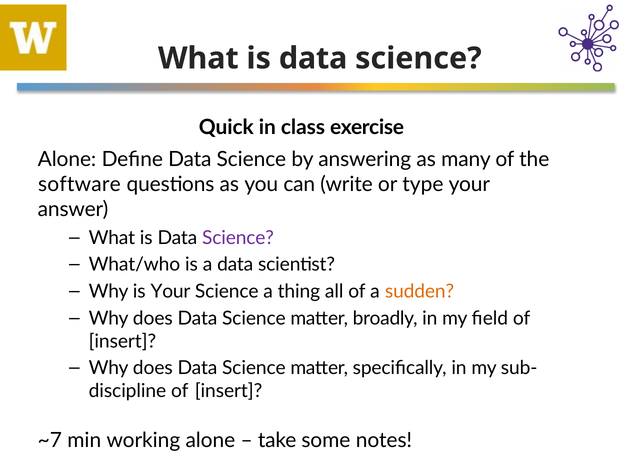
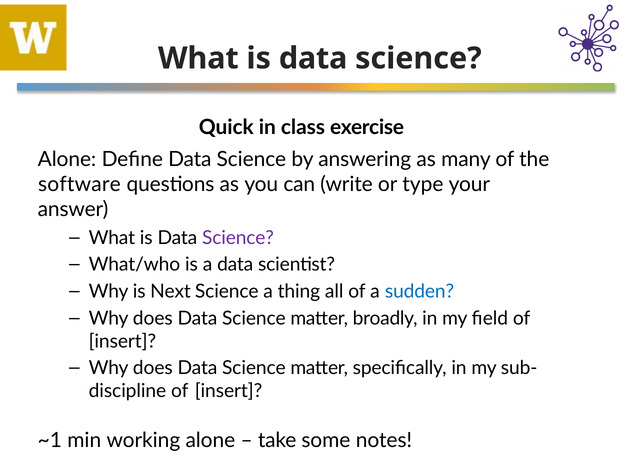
is Your: Your -> Next
sudden colour: orange -> blue
~7: ~7 -> ~1
